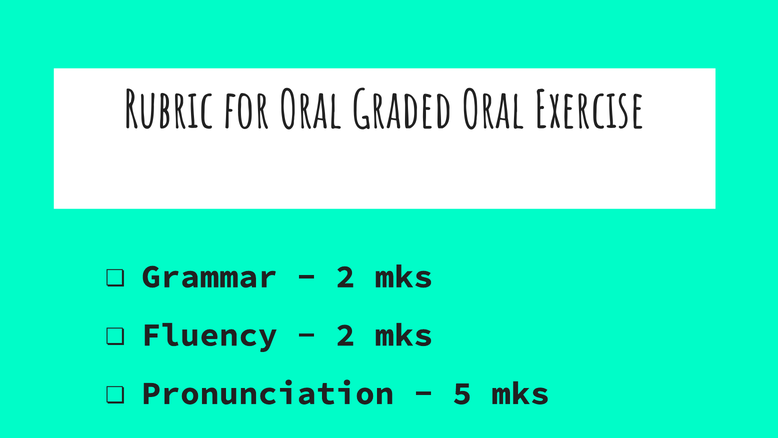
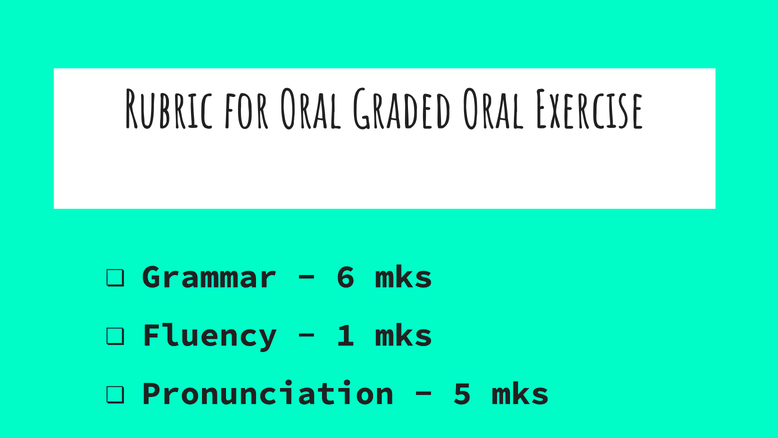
2 at (346, 276): 2 -> 6
2 at (346, 335): 2 -> 1
